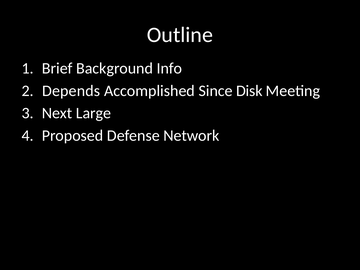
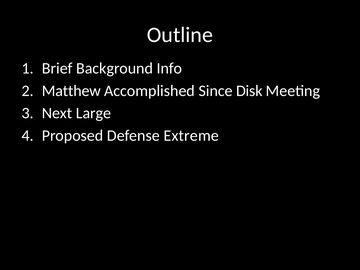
Depends: Depends -> Matthew
Network: Network -> Extreme
